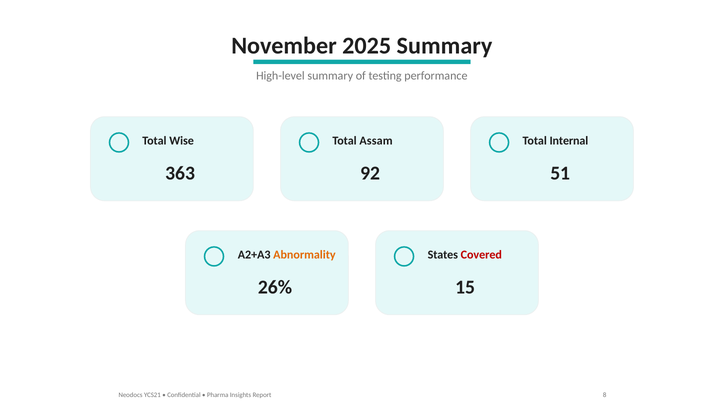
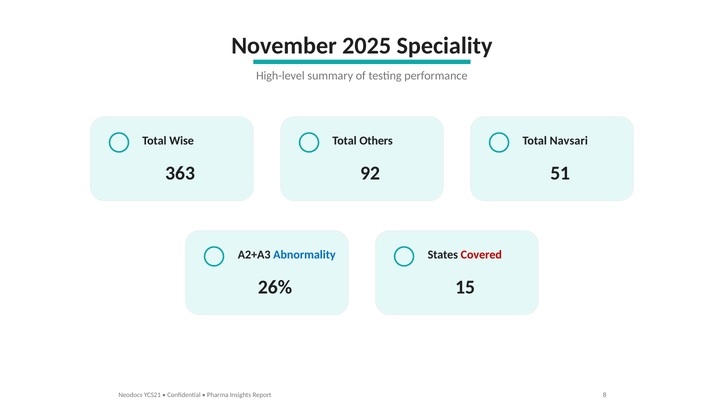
2025 Summary: Summary -> Speciality
Assam: Assam -> Others
Internal: Internal -> Navsari
Abnormality colour: orange -> blue
